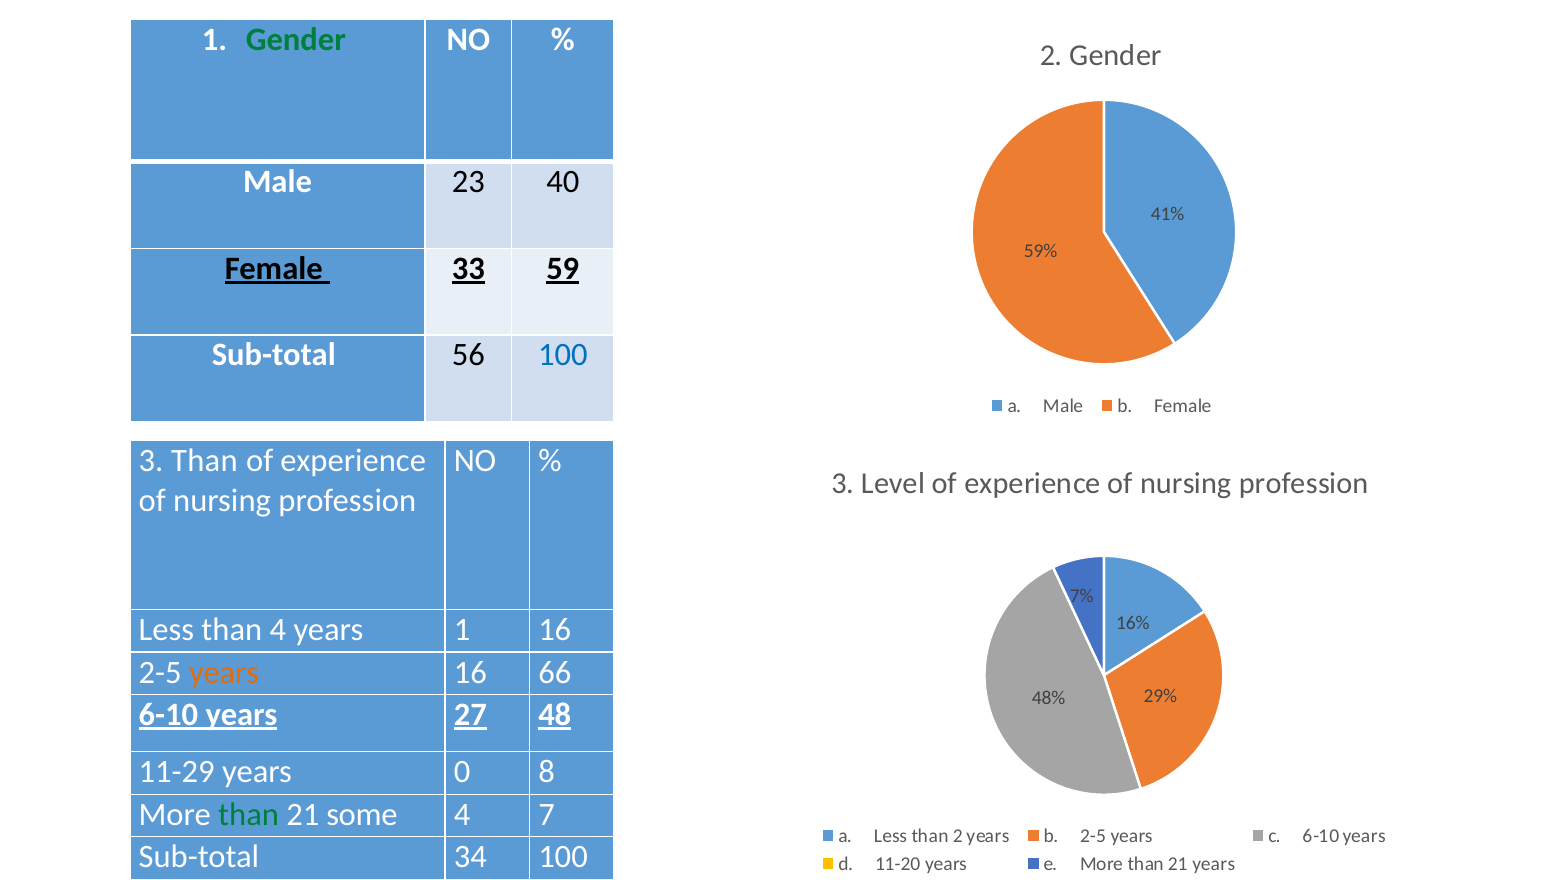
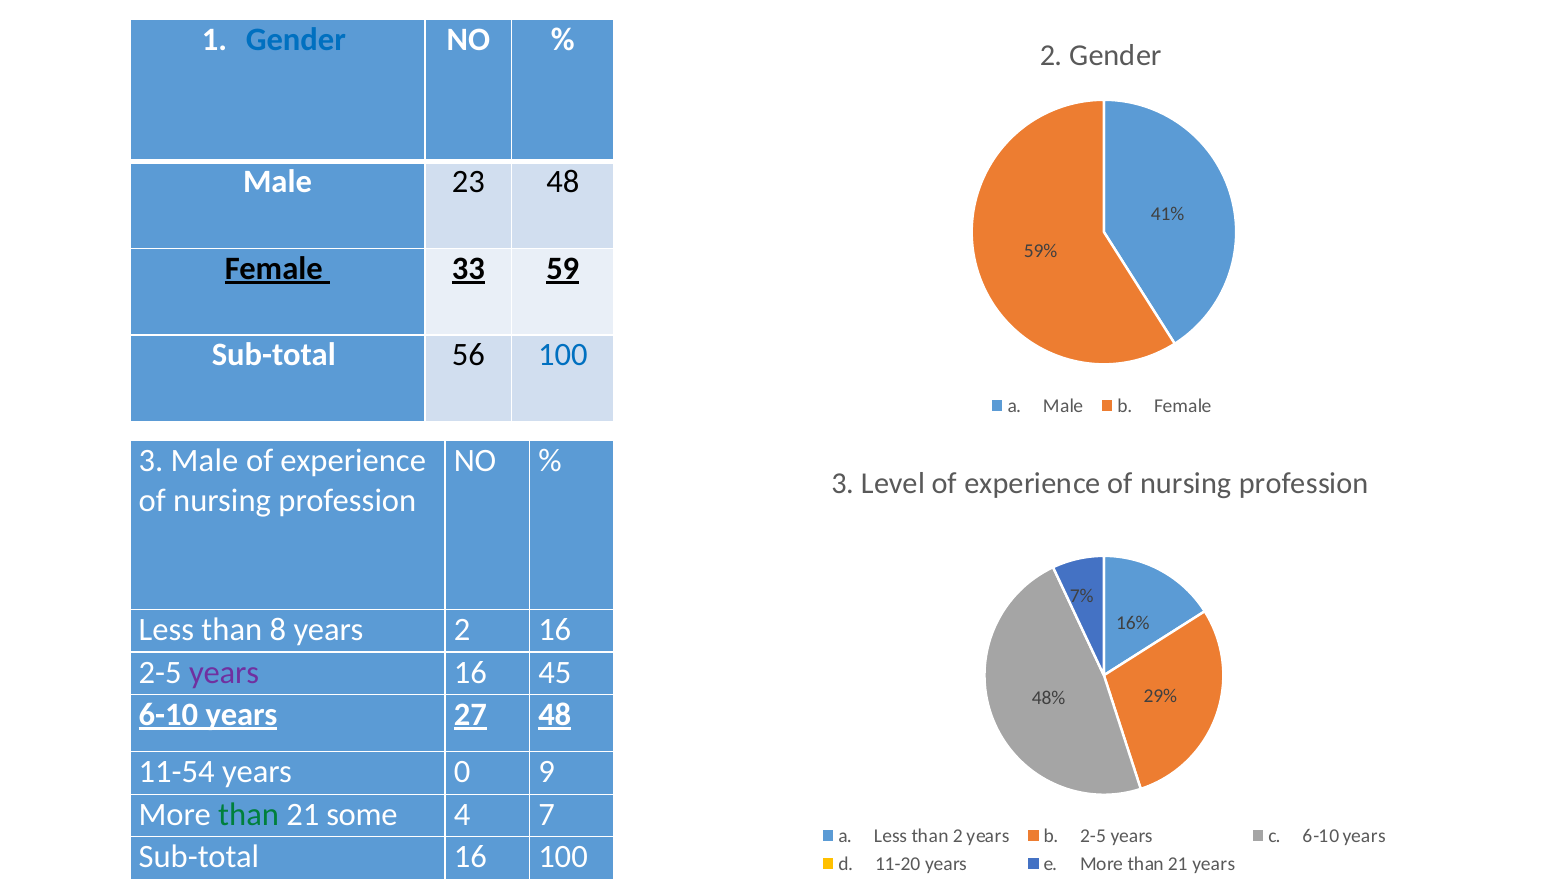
Gender at (296, 40) colour: green -> blue
23 40: 40 -> 48
3 Than: Than -> Male
than 4: 4 -> 8
years 1: 1 -> 2
years at (224, 672) colour: orange -> purple
66: 66 -> 45
11-29: 11-29 -> 11-54
8: 8 -> 9
Sub-total 34: 34 -> 16
